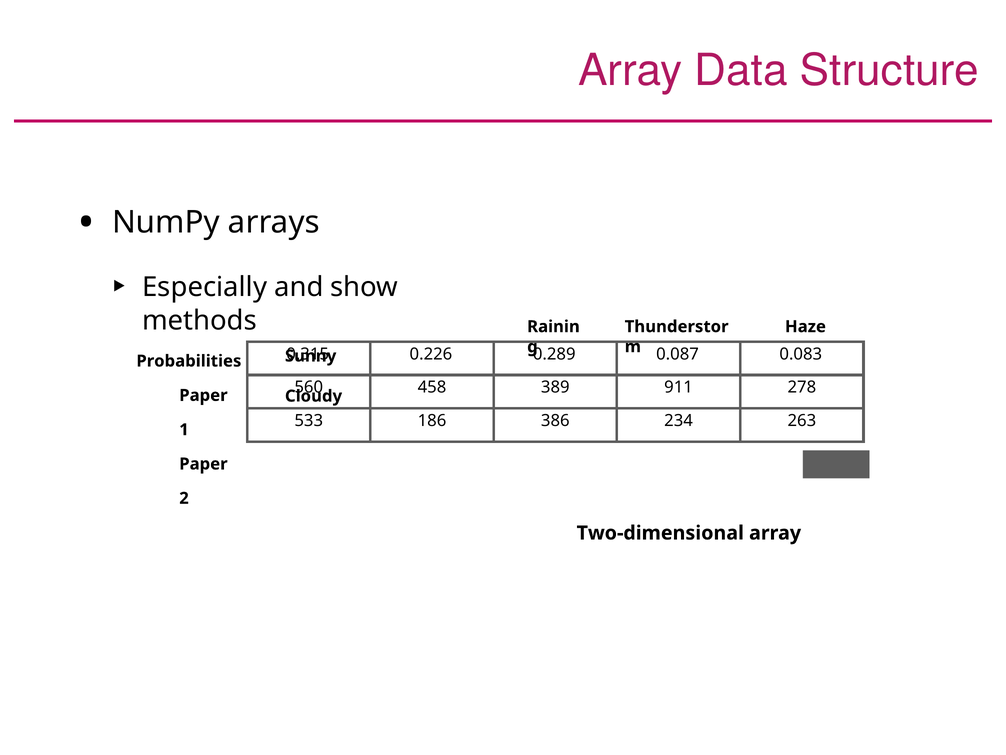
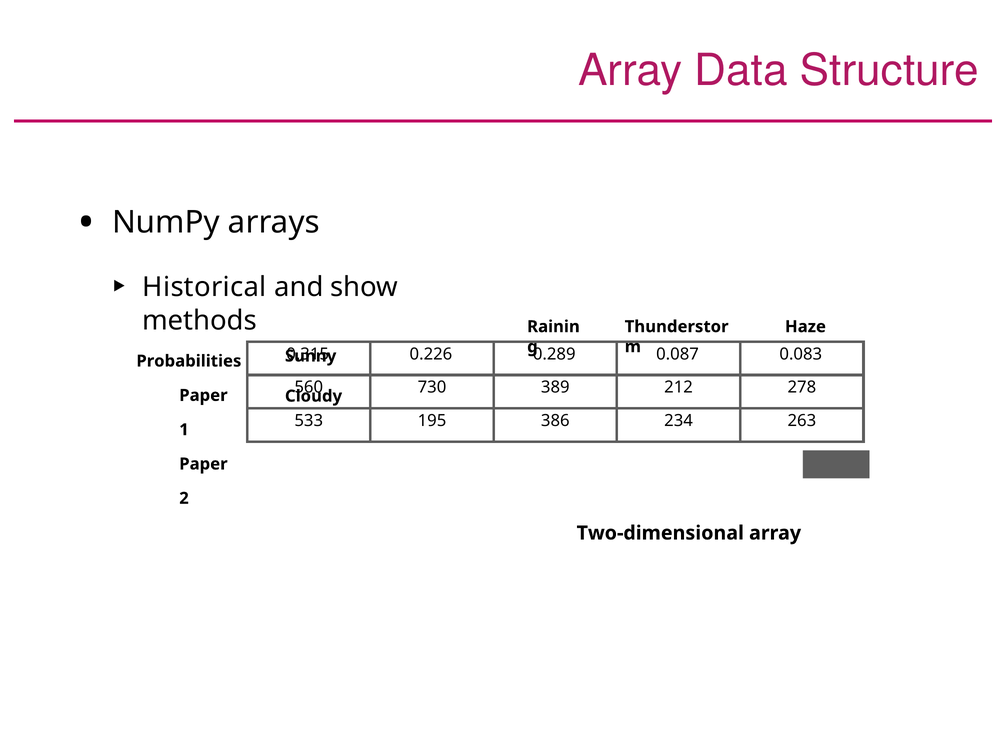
Especially: Especially -> Historical
458: 458 -> 730
911: 911 -> 212
186: 186 -> 195
